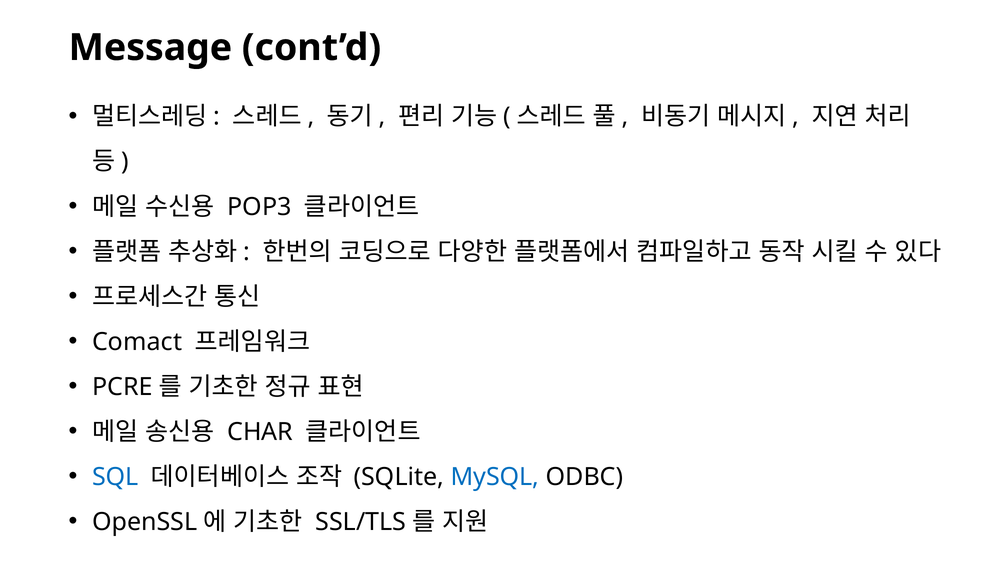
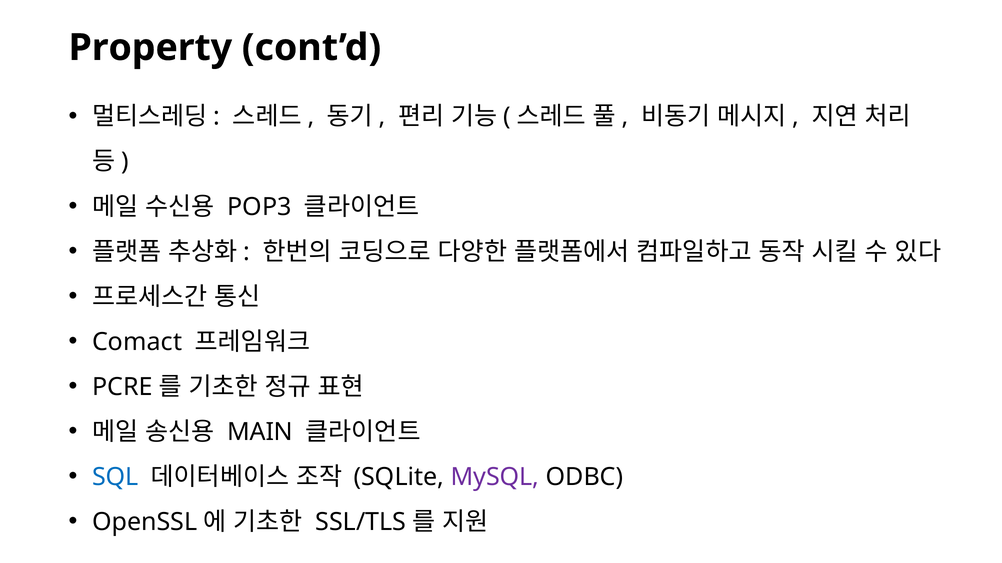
Message: Message -> Property
CHAR: CHAR -> MAIN
MySQL colour: blue -> purple
